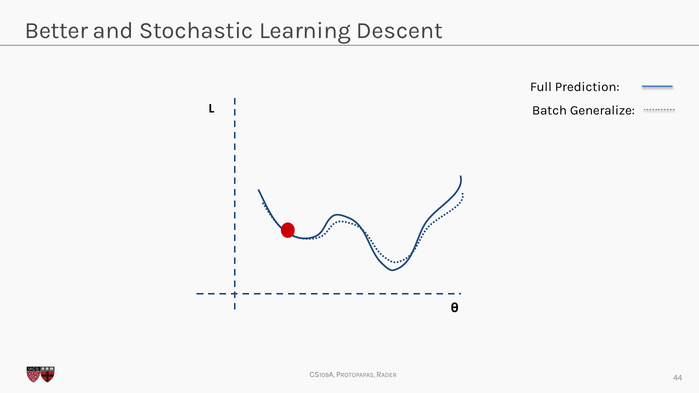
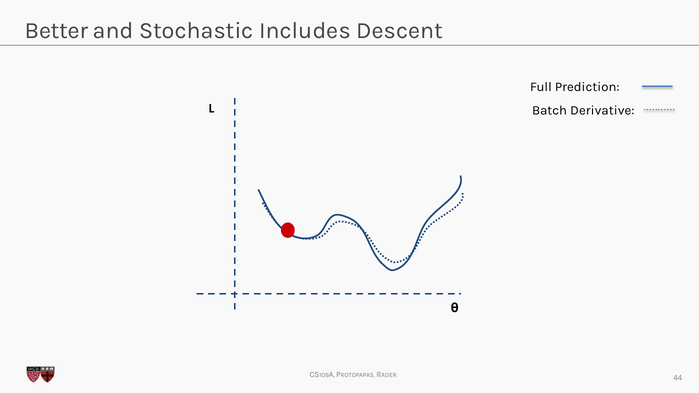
Learning: Learning -> Includes
Generalize: Generalize -> Derivative
